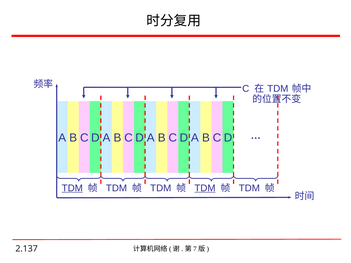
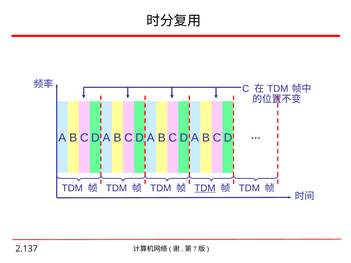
TDM at (72, 188) underline: present -> none
